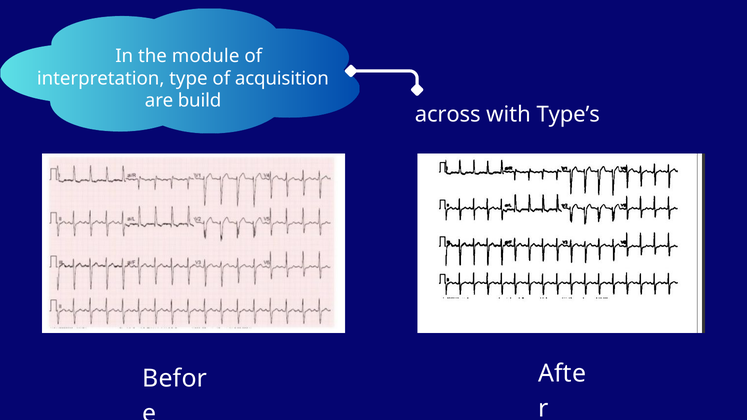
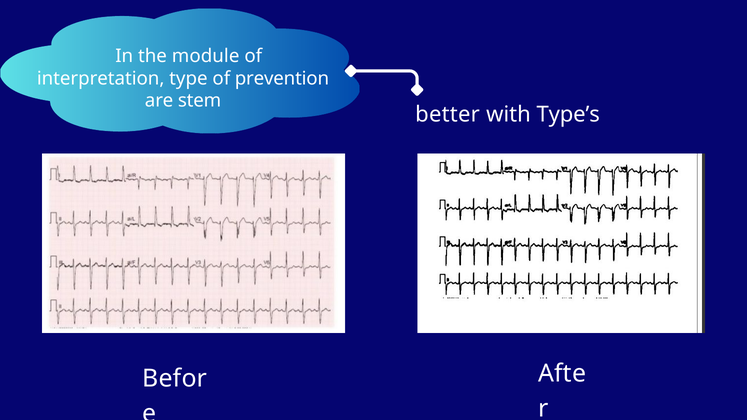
acquisition: acquisition -> prevention
build: build -> stem
across: across -> better
